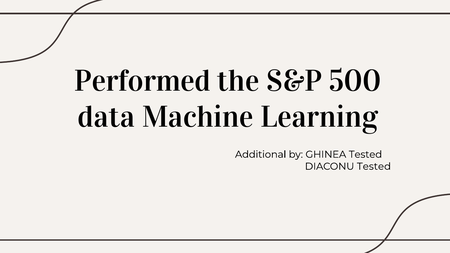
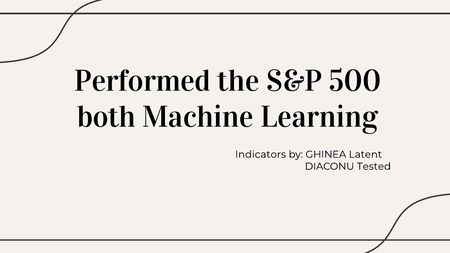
data: data -> both
Additional: Additional -> Indicators
GHINEA Tested: Tested -> Latent
